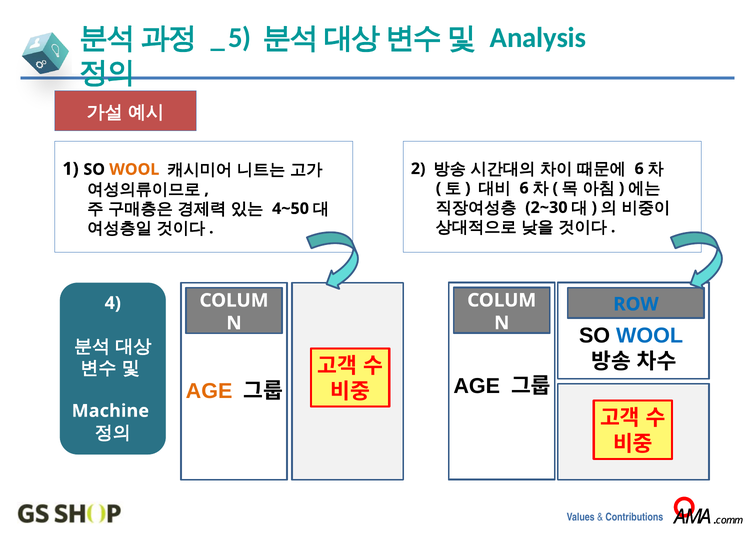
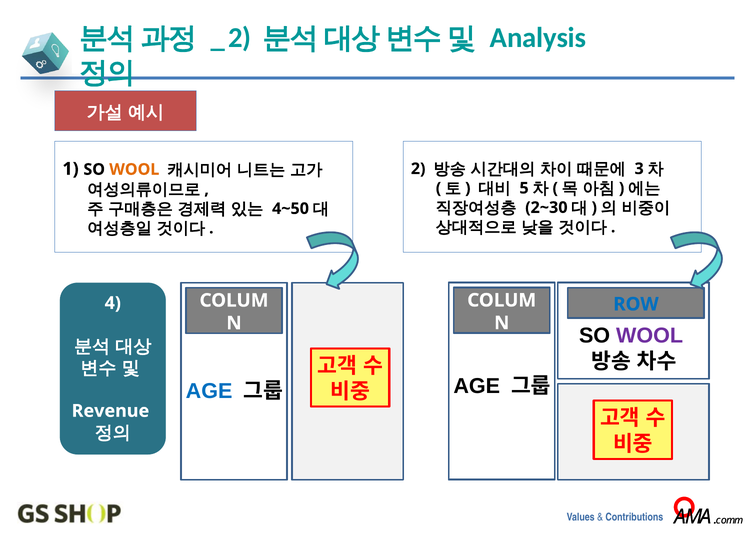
5 at (240, 38): 5 -> 2
6 at (639, 169): 6 -> 3
6 at (524, 188): 6 -> 5
WOOL at (650, 335) colour: blue -> purple
AGE at (209, 391) colour: orange -> blue
Machine: Machine -> Revenue
